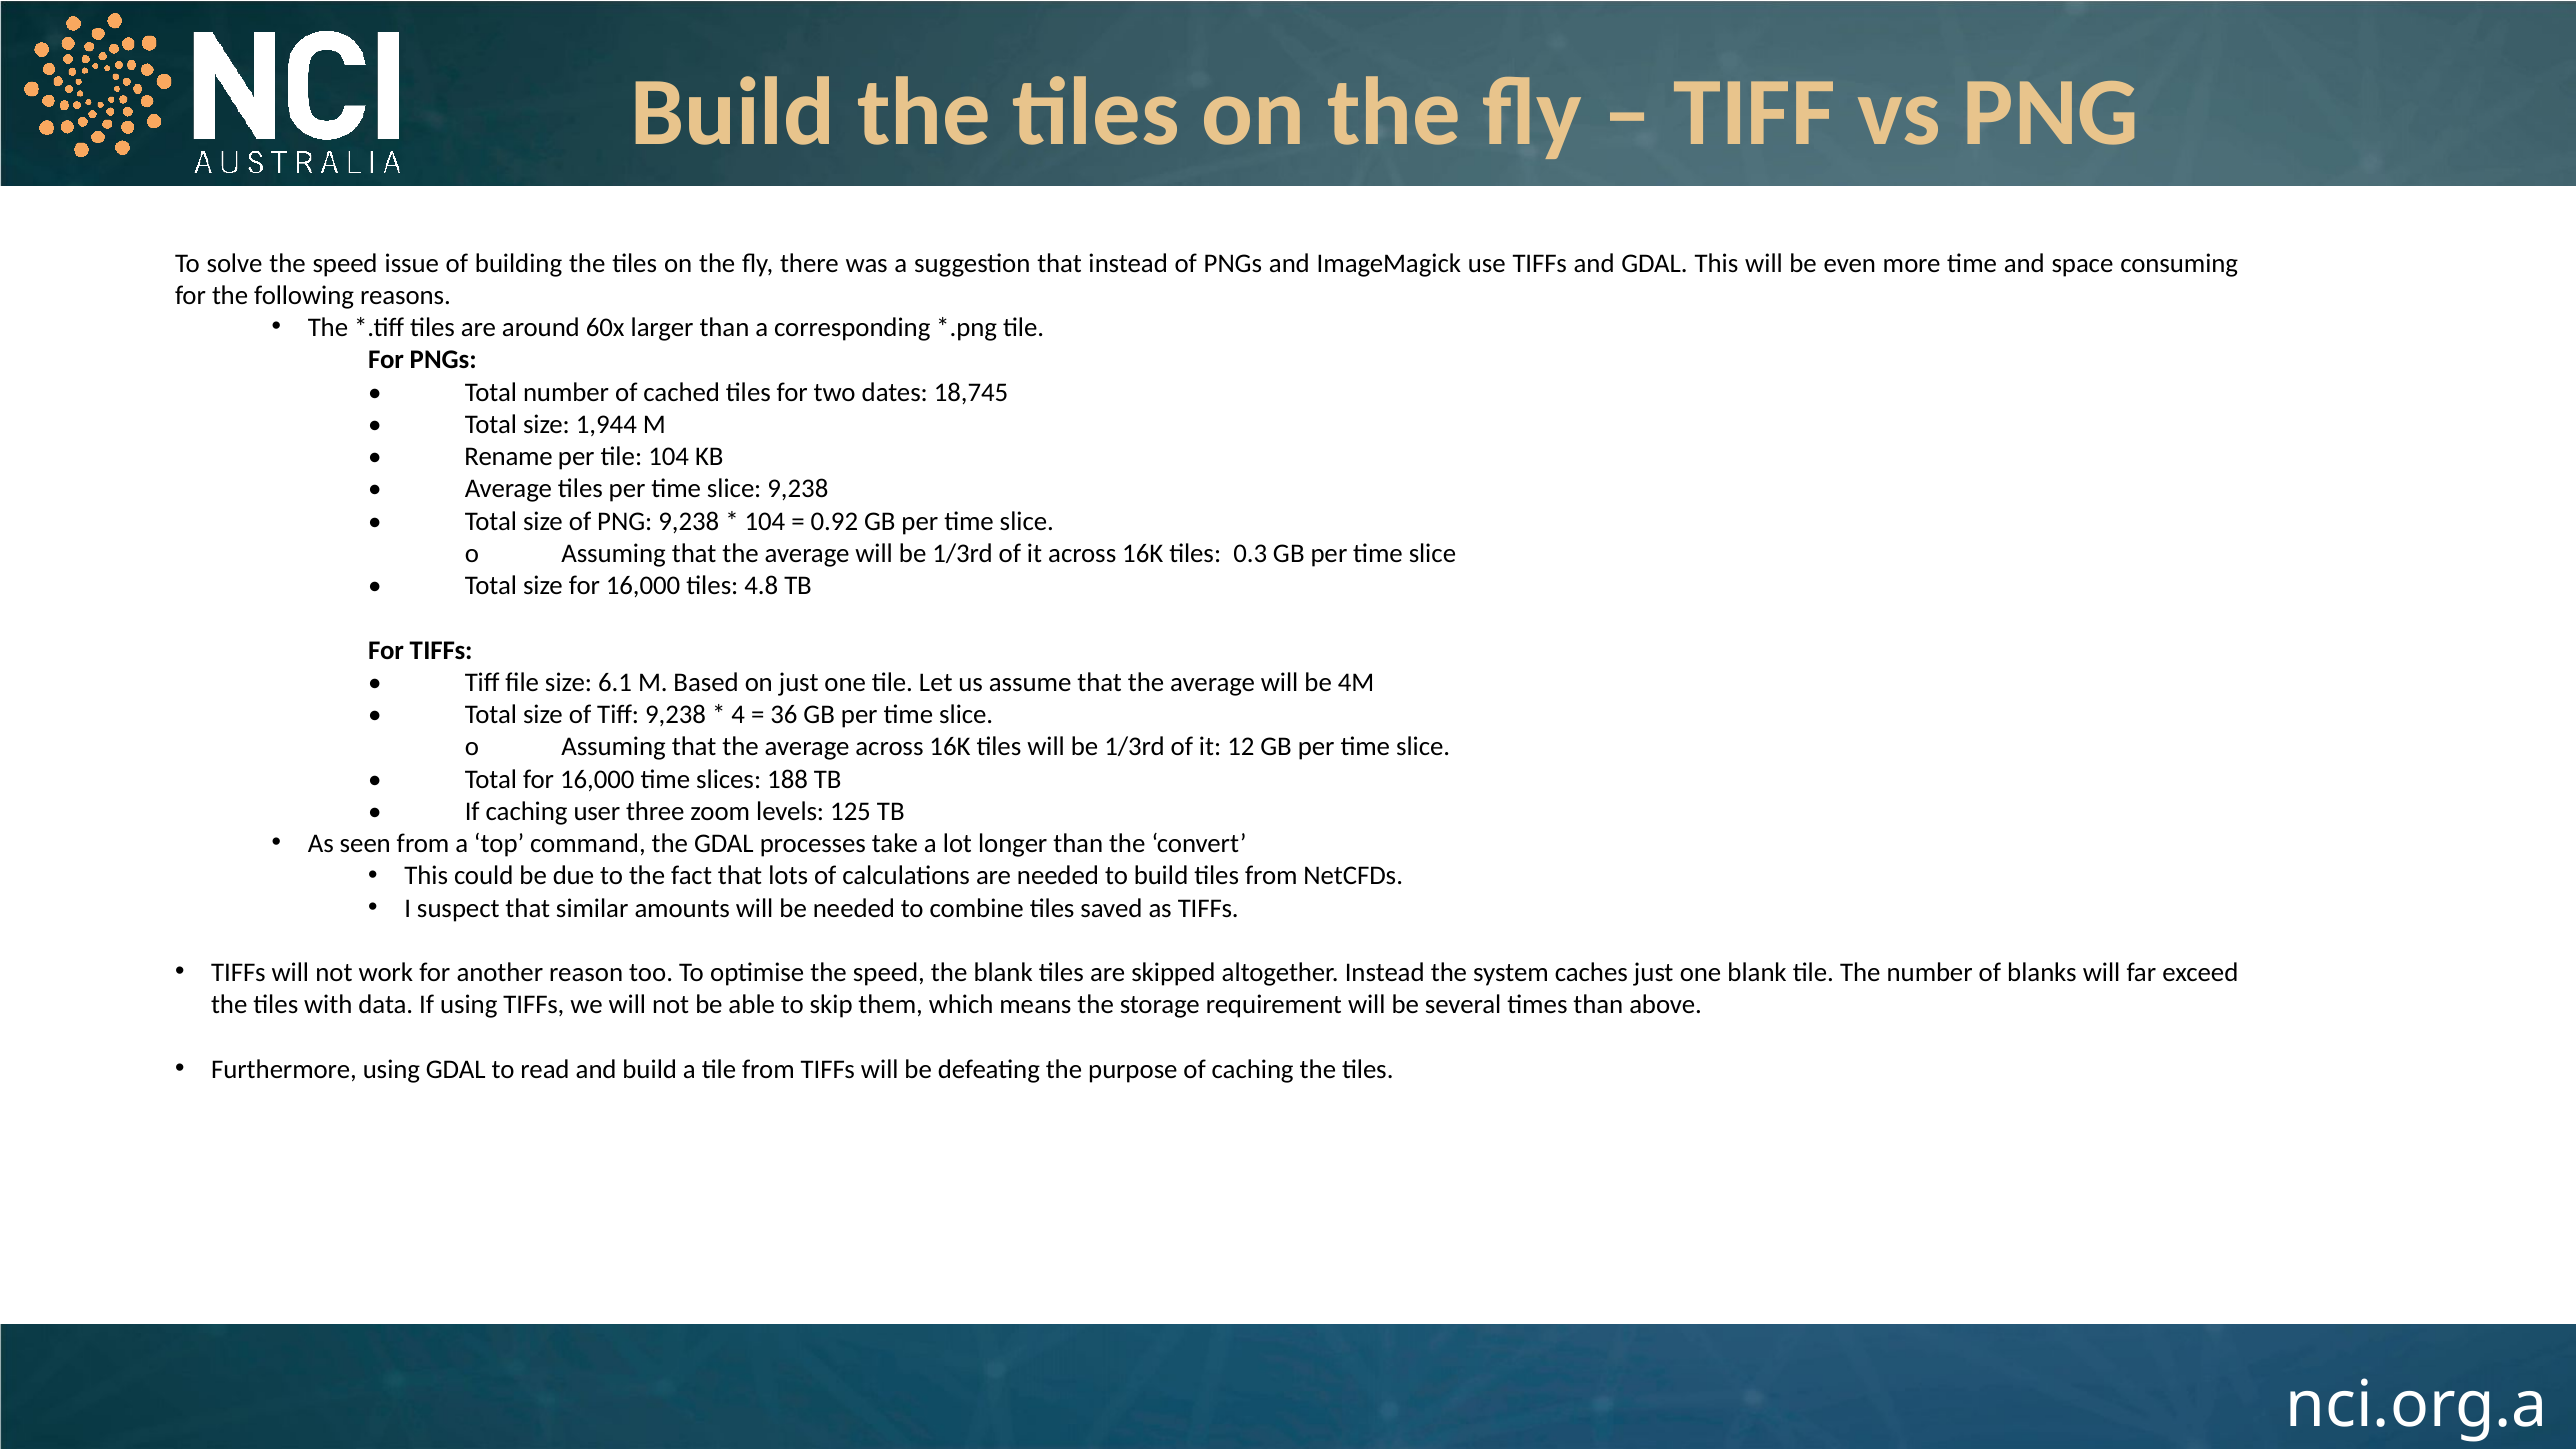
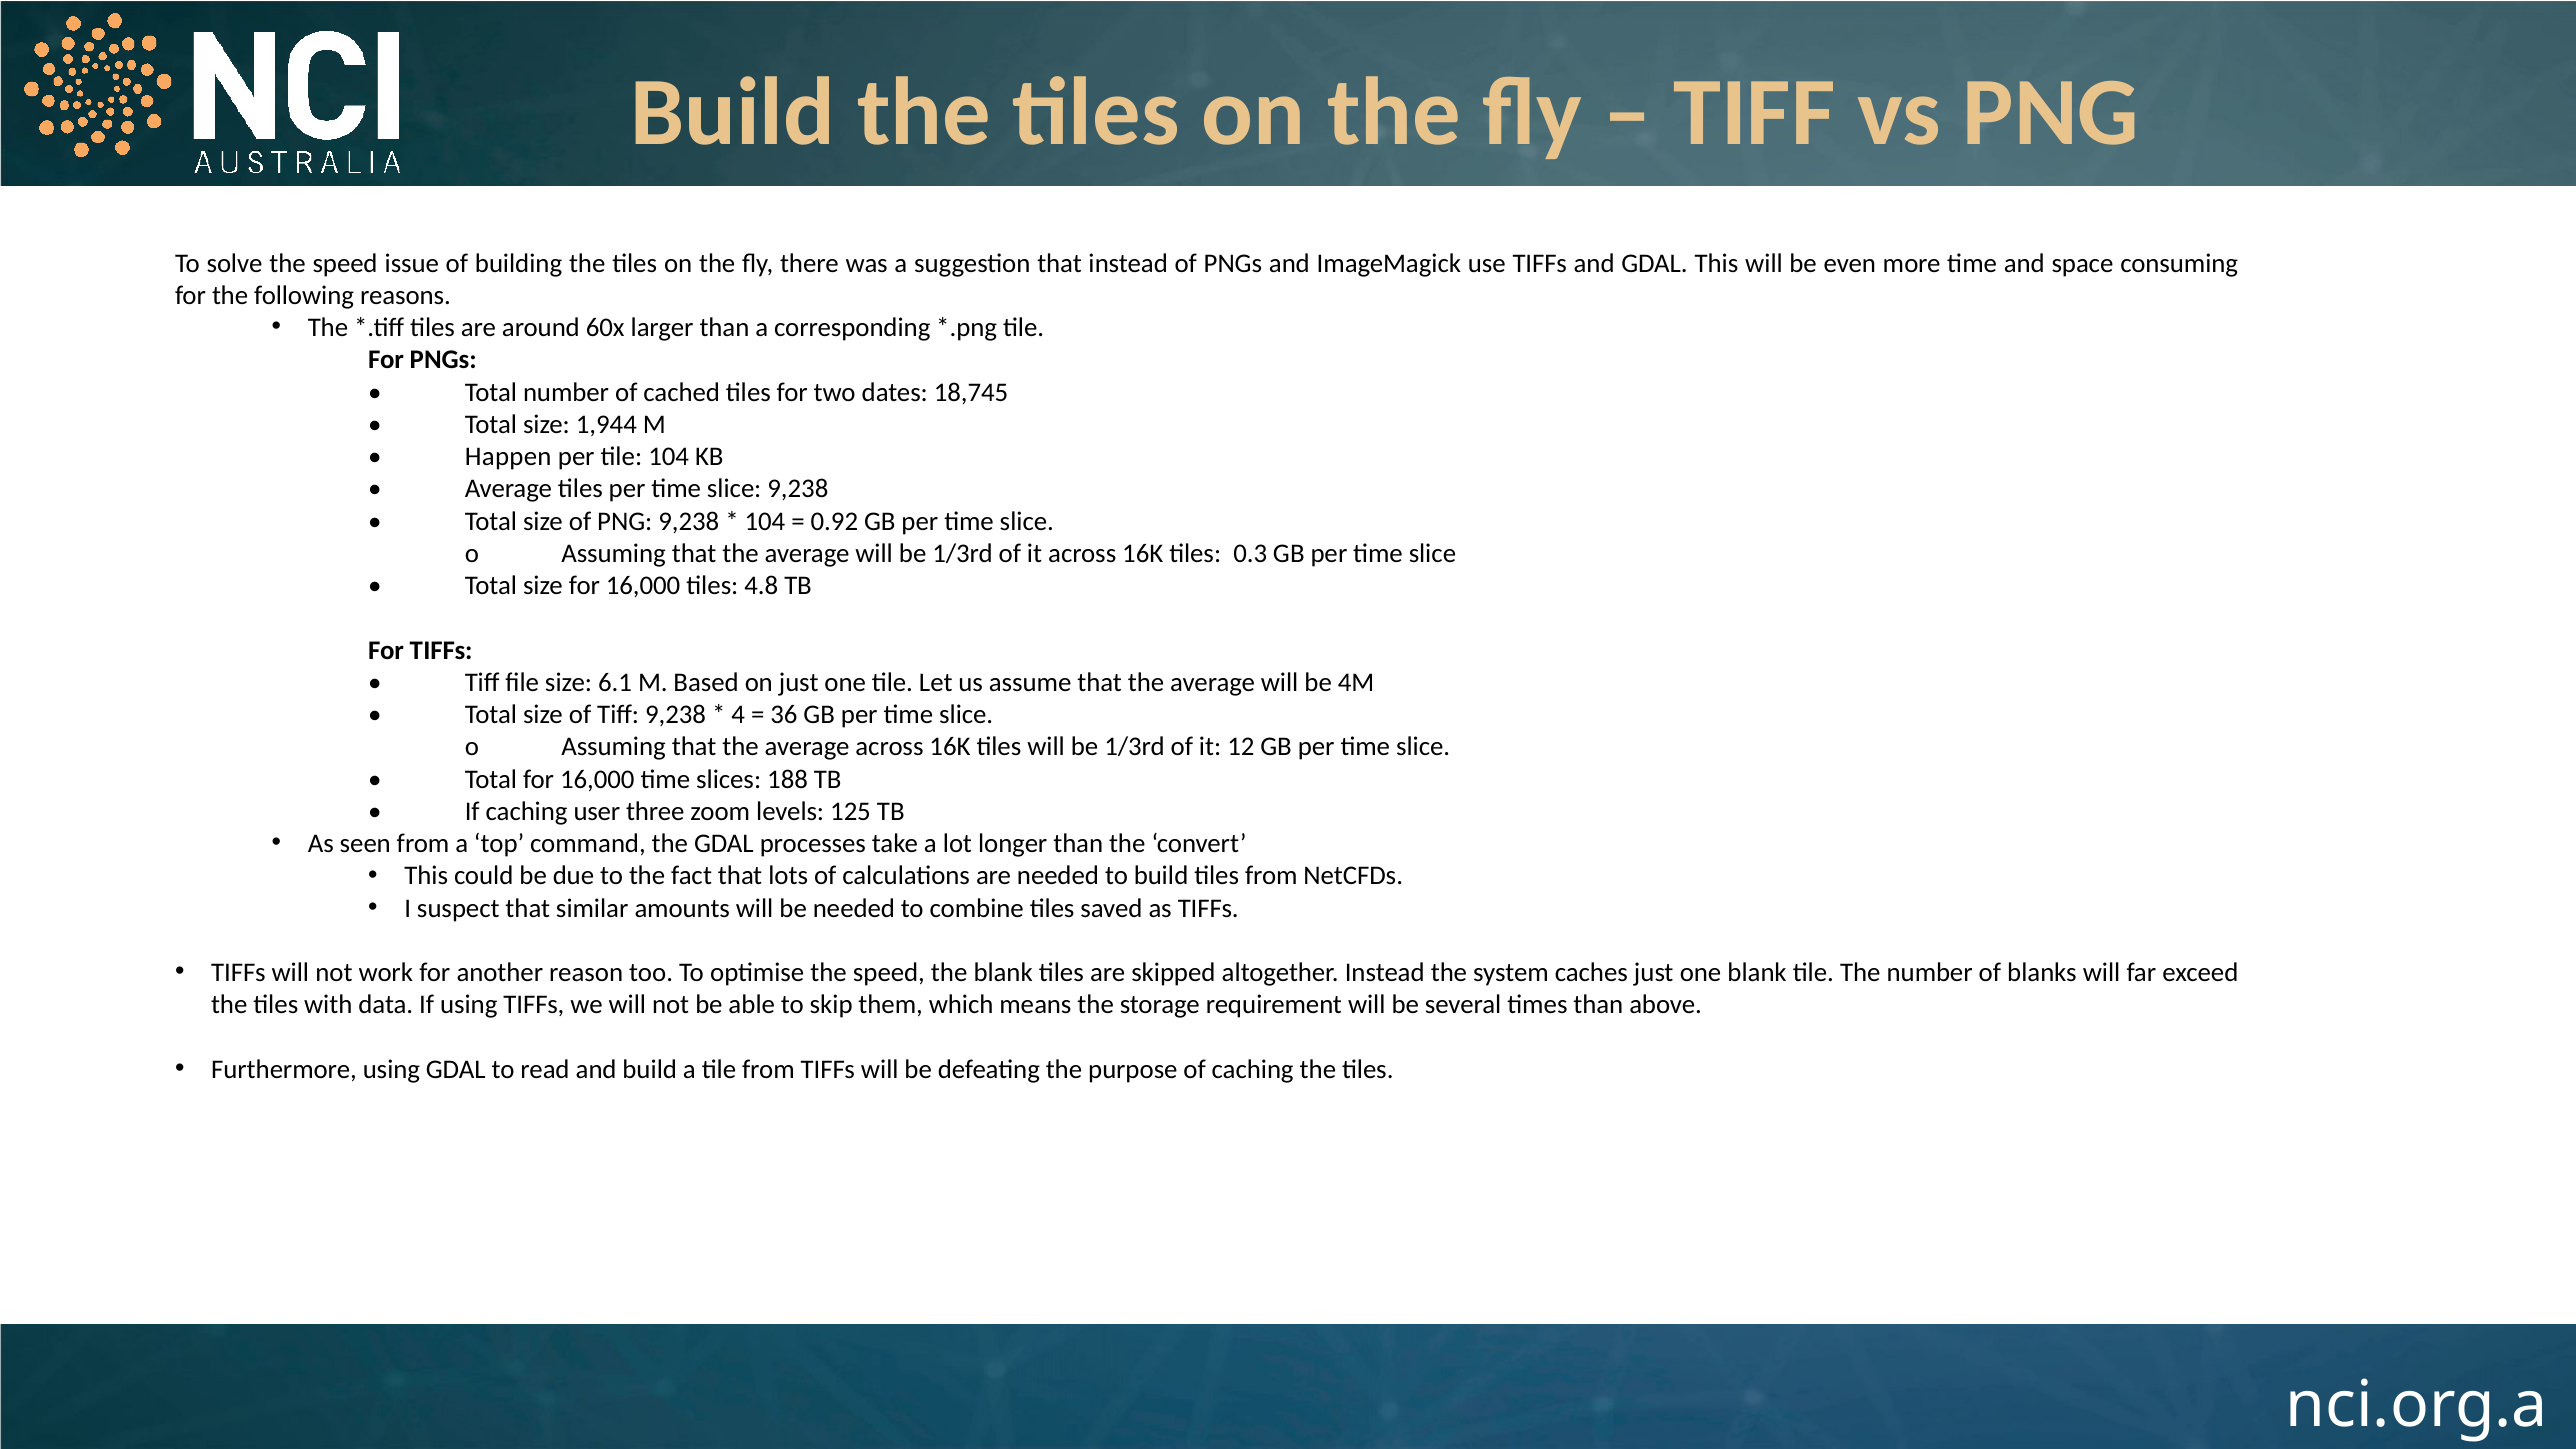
Rename: Rename -> Happen
